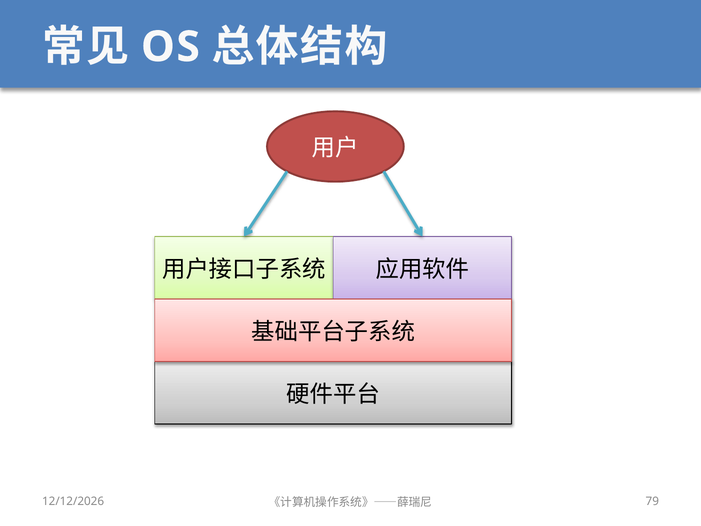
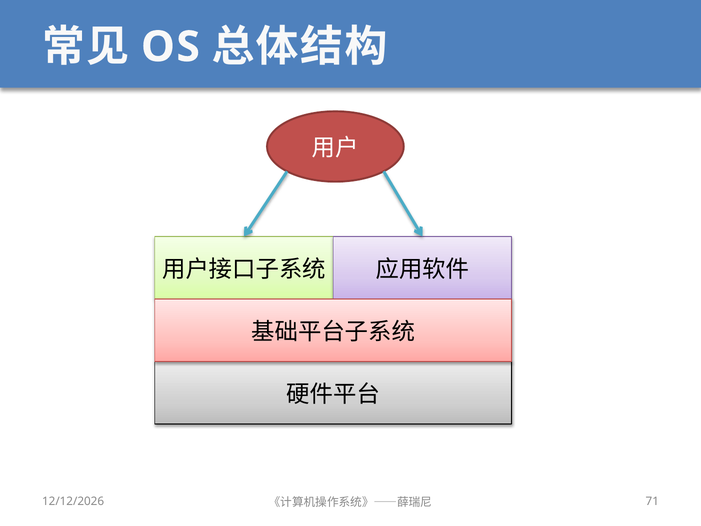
79: 79 -> 71
